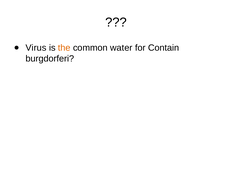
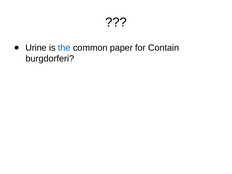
Virus: Virus -> Urine
the colour: orange -> blue
water: water -> paper
